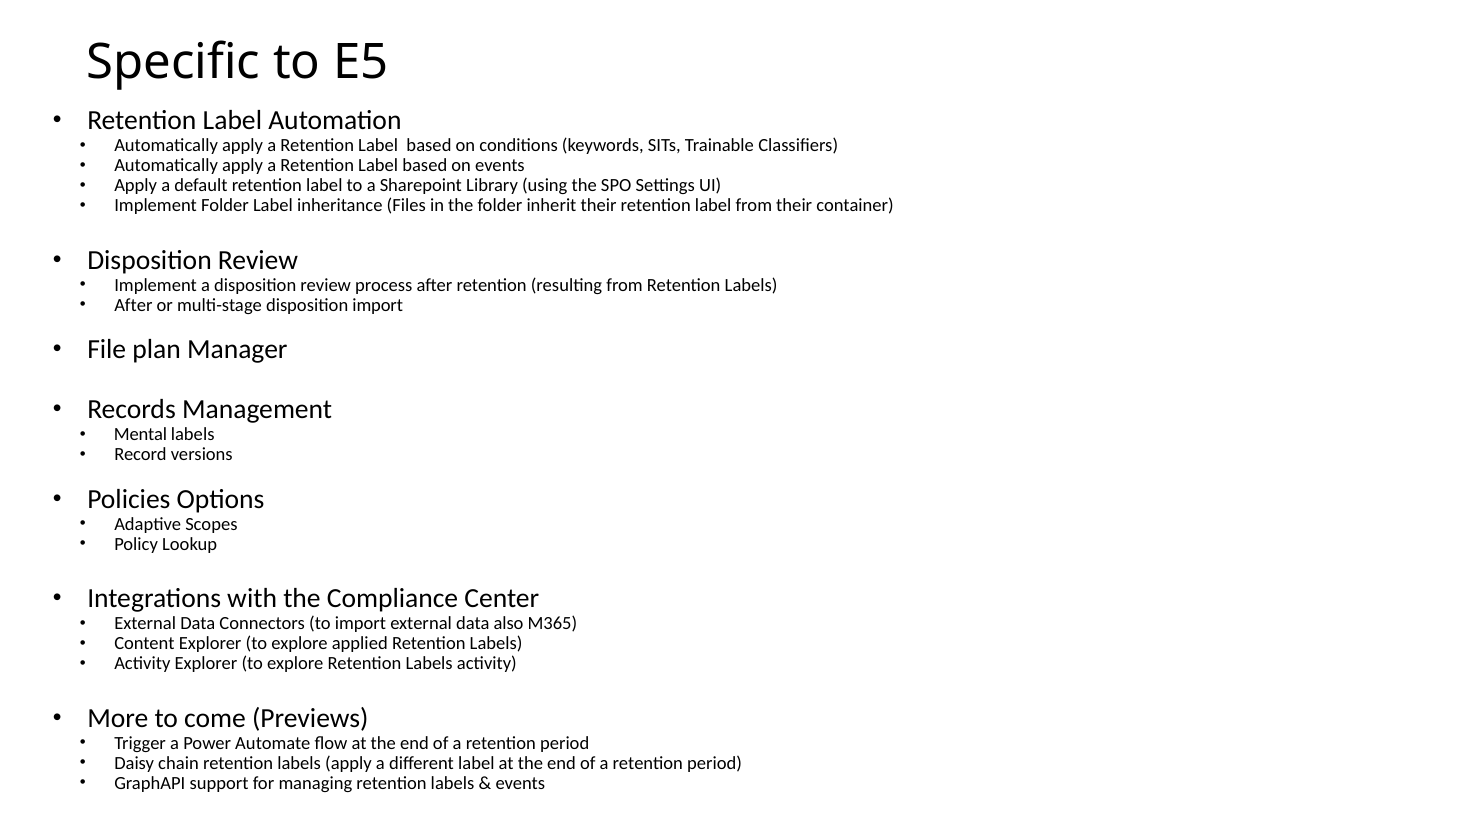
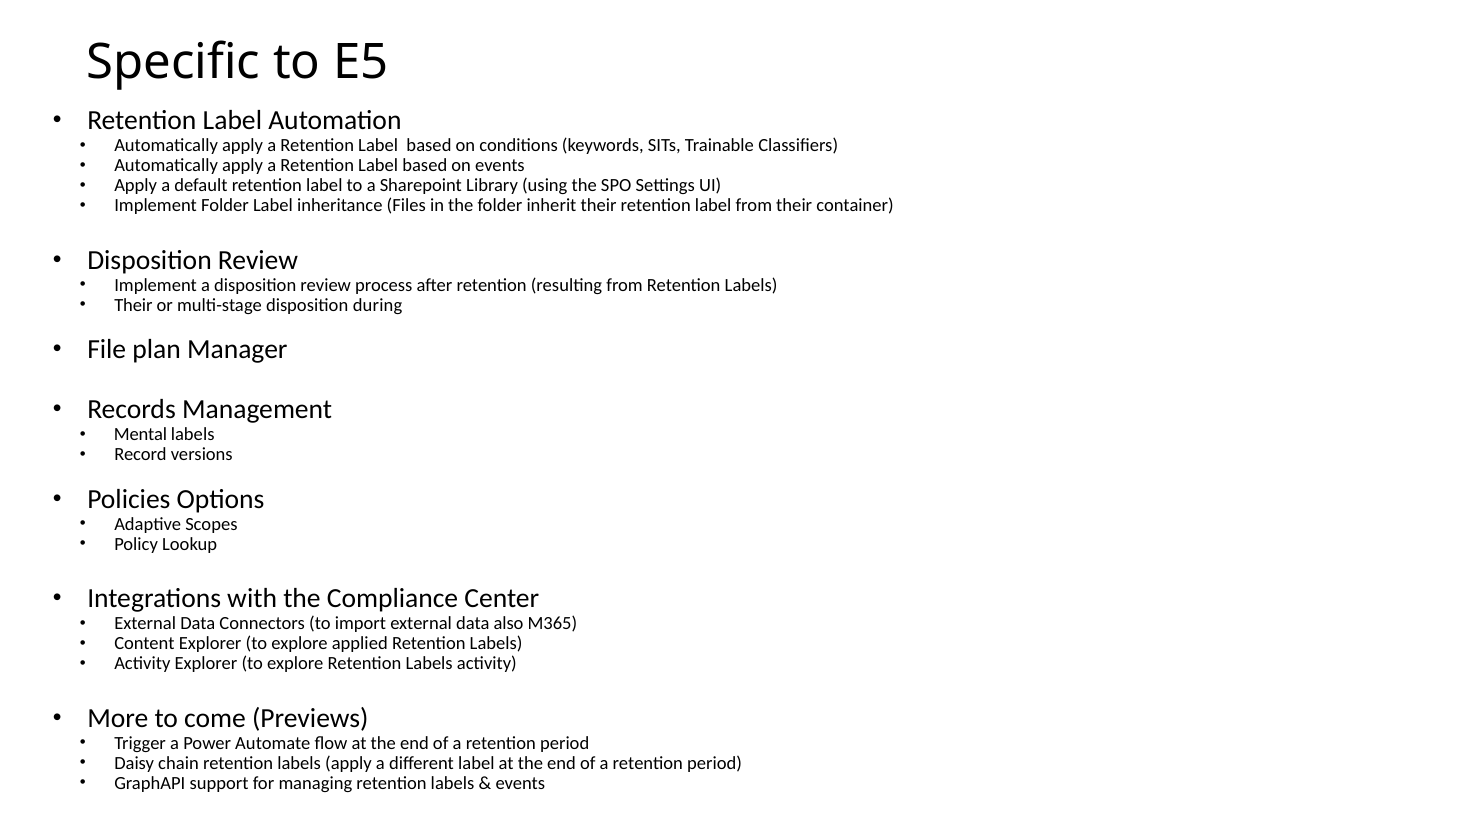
After at (133, 305): After -> Their
disposition import: import -> during
